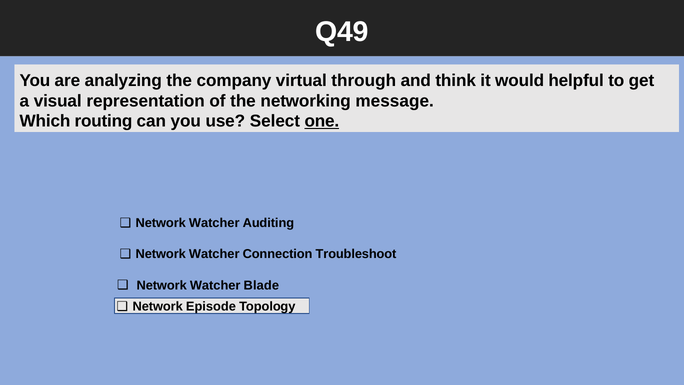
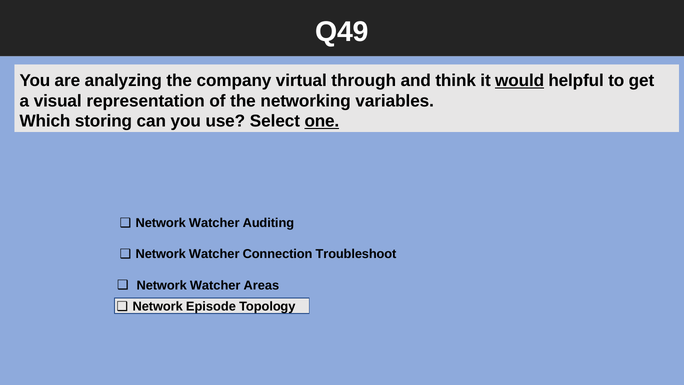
would underline: none -> present
message: message -> variables
routing: routing -> storing
Blade: Blade -> Areas
